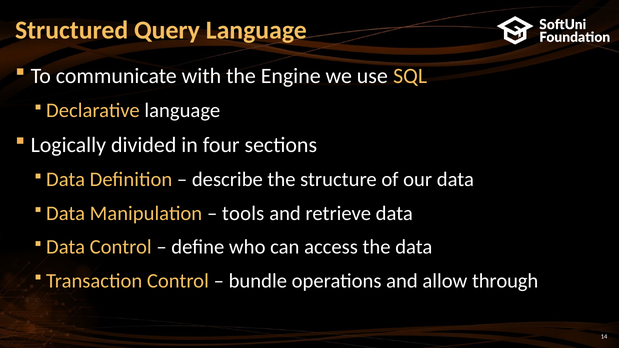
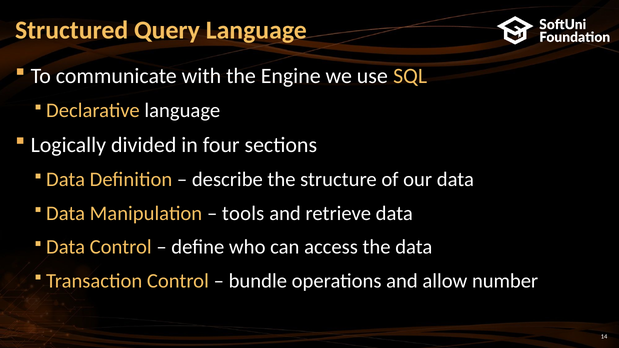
through: through -> number
